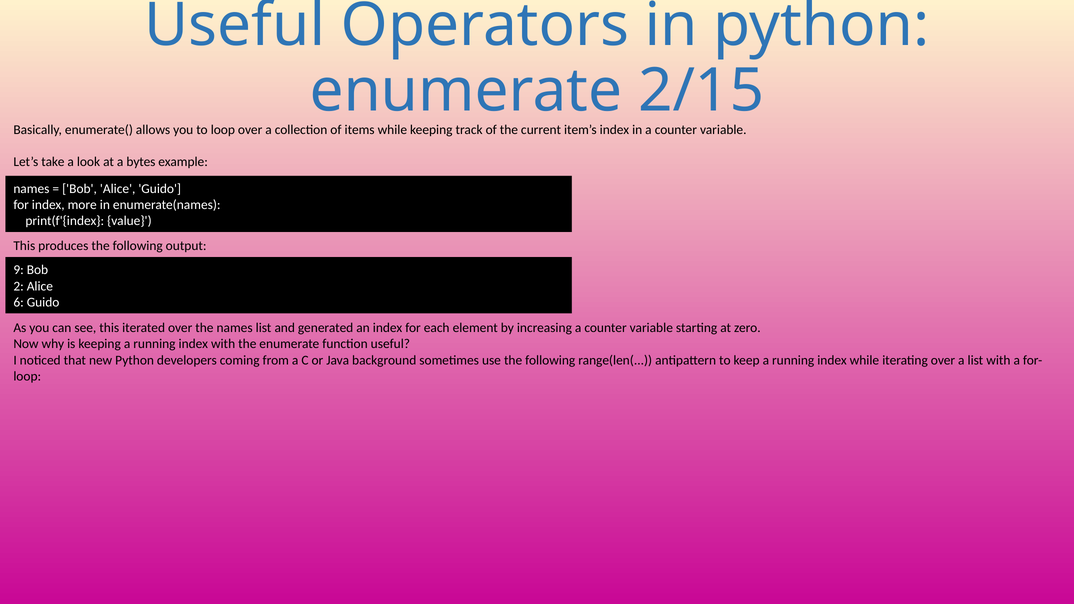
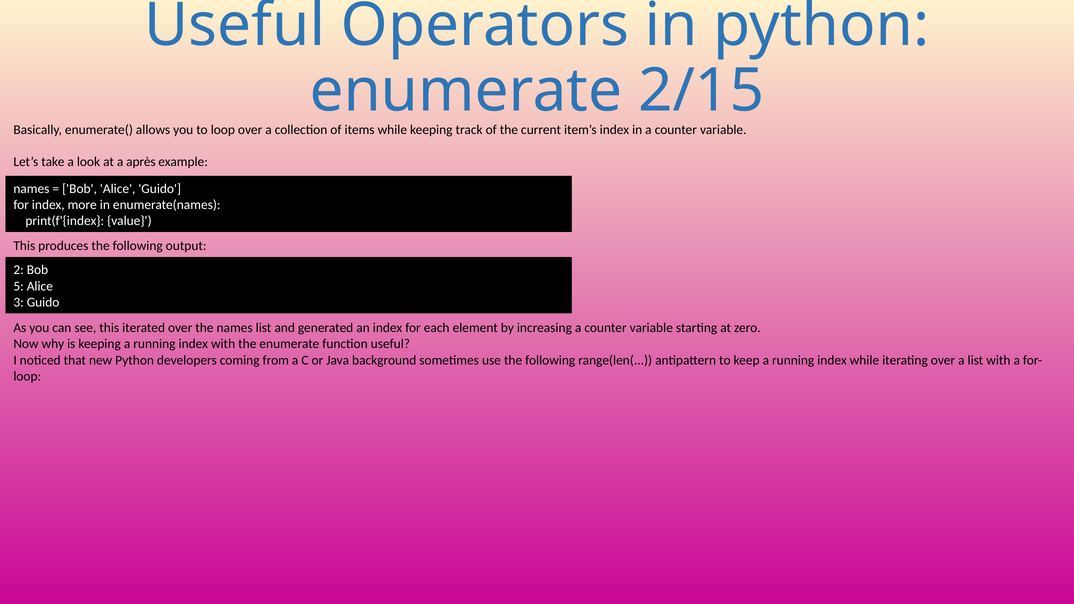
bytes: bytes -> après
9: 9 -> 2
2: 2 -> 5
6: 6 -> 3
